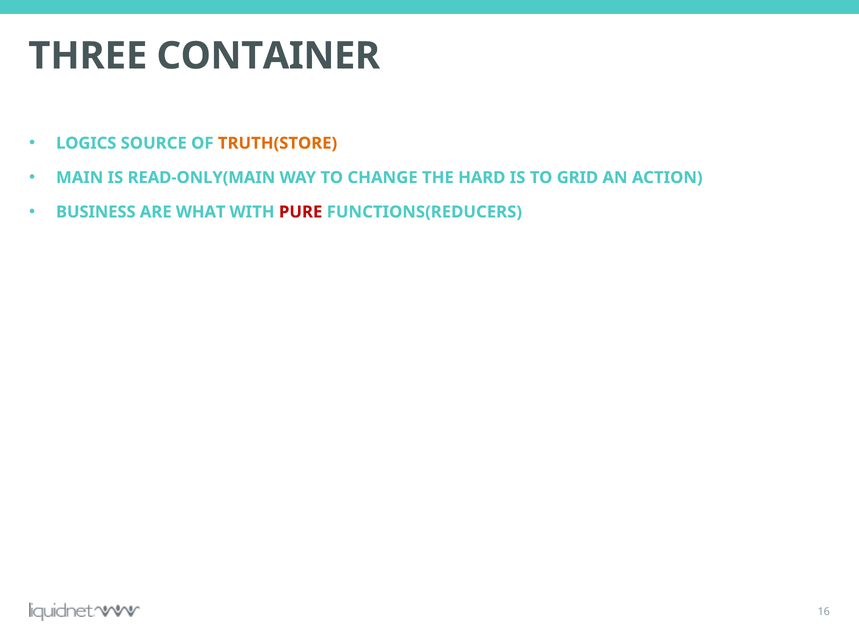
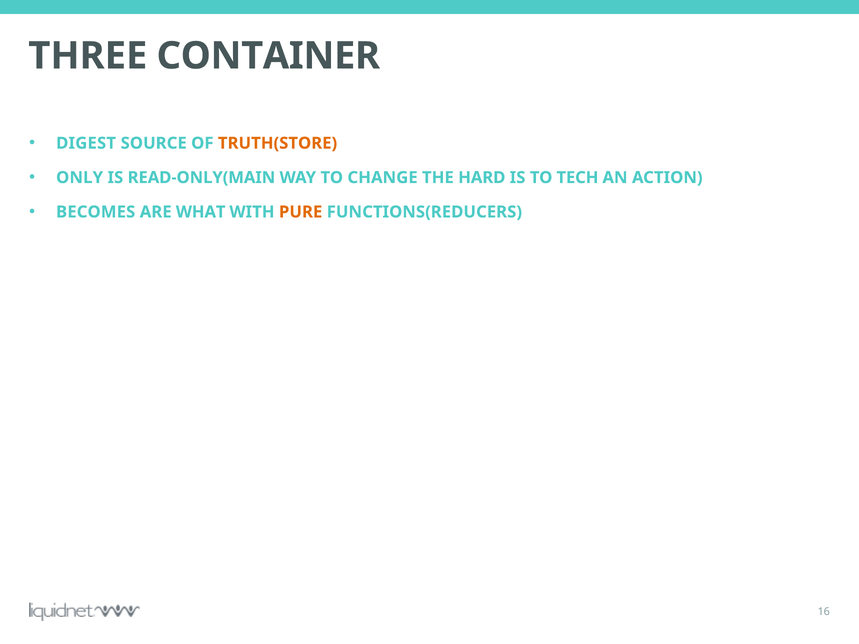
LOGICS: LOGICS -> DIGEST
MAIN: MAIN -> ONLY
GRID: GRID -> TECH
BUSINESS: BUSINESS -> BECOMES
PURE colour: red -> orange
